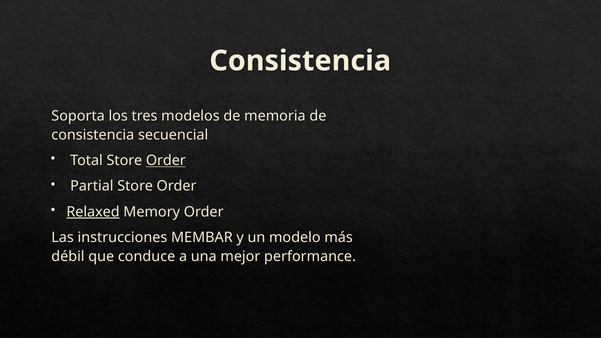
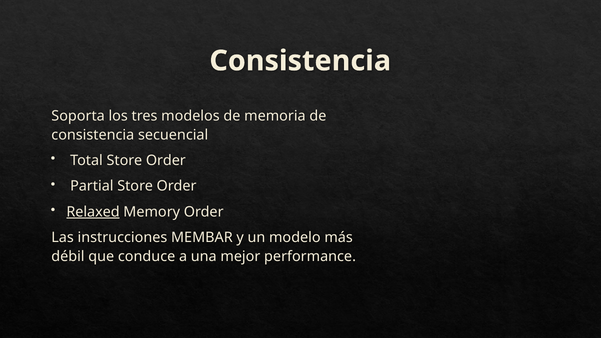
Order at (166, 161) underline: present -> none
